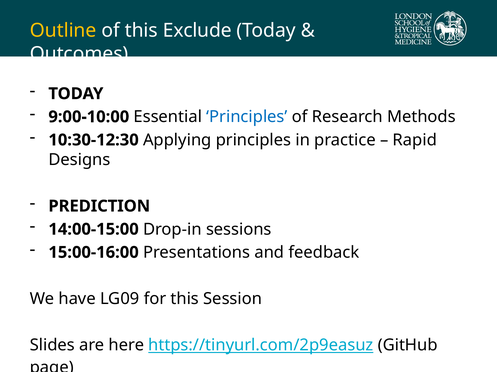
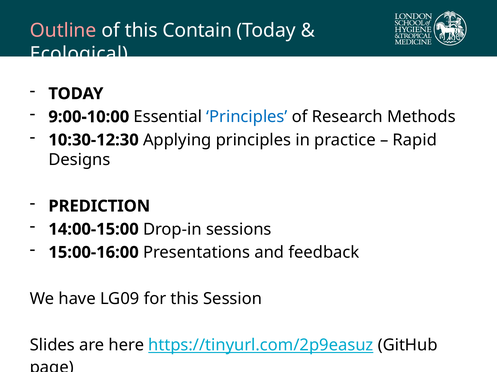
Outline colour: yellow -> pink
Exclude: Exclude -> Contain
Outcomes: Outcomes -> Ecological
